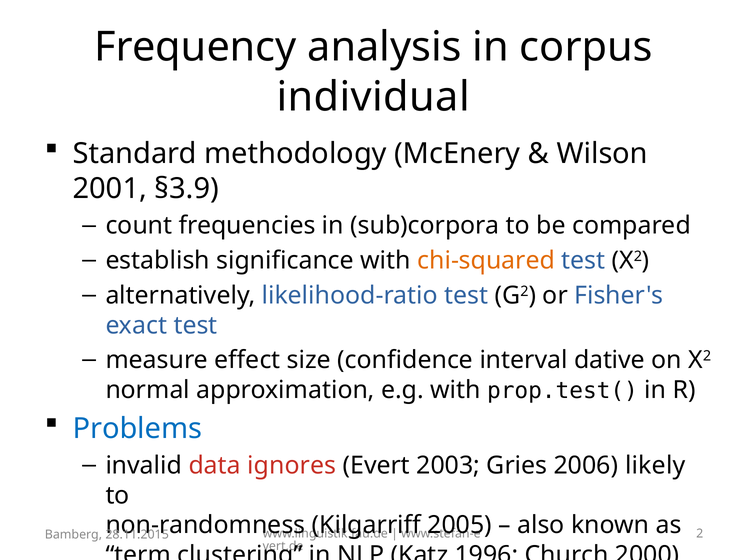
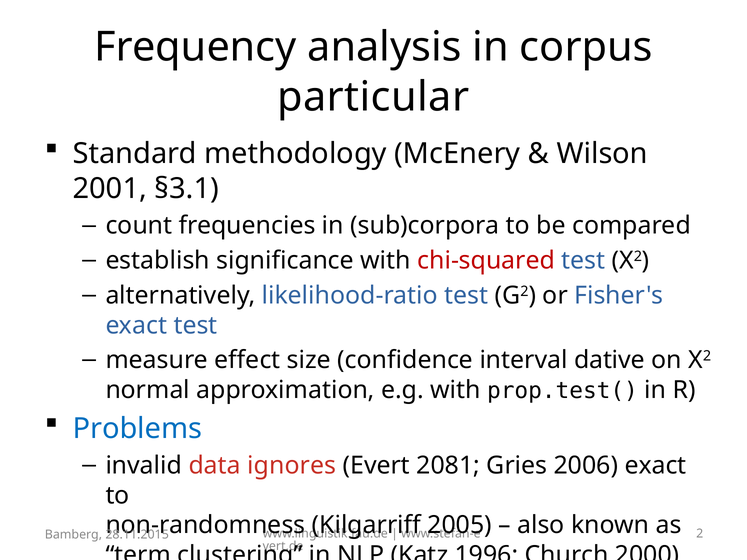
individual: individual -> particular
§3.9: §3.9 -> §3.1
chi-squared colour: orange -> red
2003: 2003 -> 2081
2006 likely: likely -> exact
